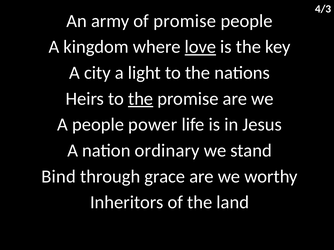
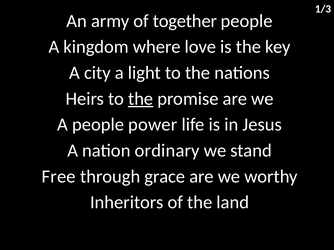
4/3: 4/3 -> 1/3
of promise: promise -> together
love underline: present -> none
Bind: Bind -> Free
